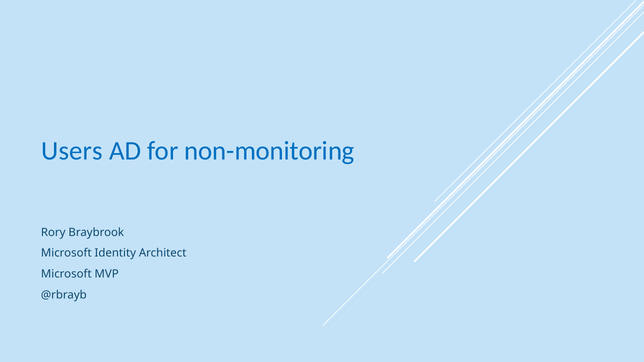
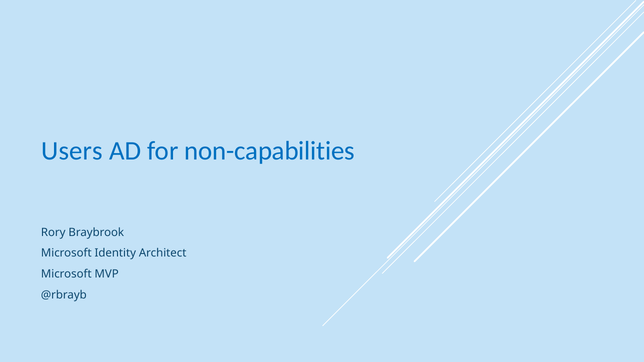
non-monitoring: non-monitoring -> non-capabilities
